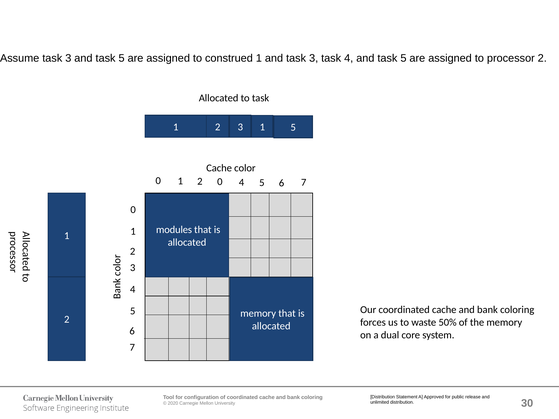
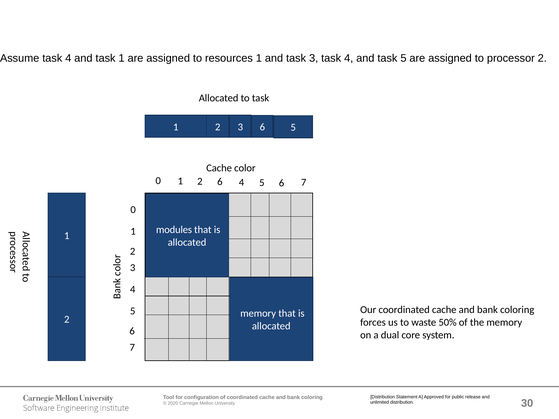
Assume task 3: 3 -> 4
5 at (122, 58): 5 -> 1
construed: construed -> resources
1 at (262, 127): 1 -> 6
1 0: 0 -> 6
